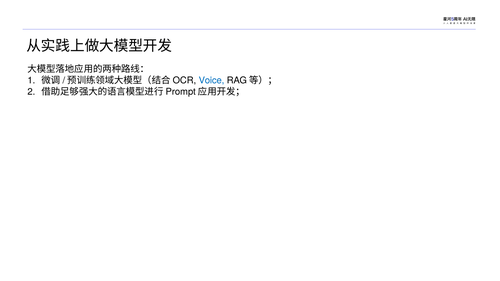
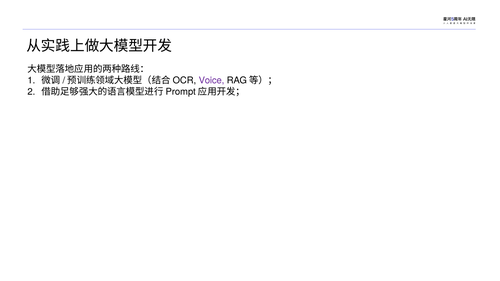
Voice colour: blue -> purple
